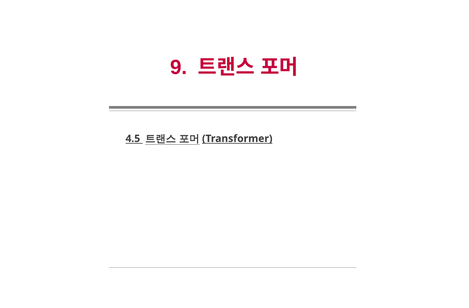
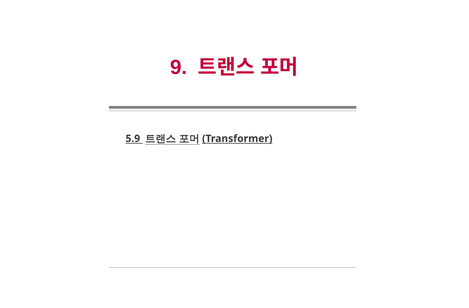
4.5: 4.5 -> 5.9
